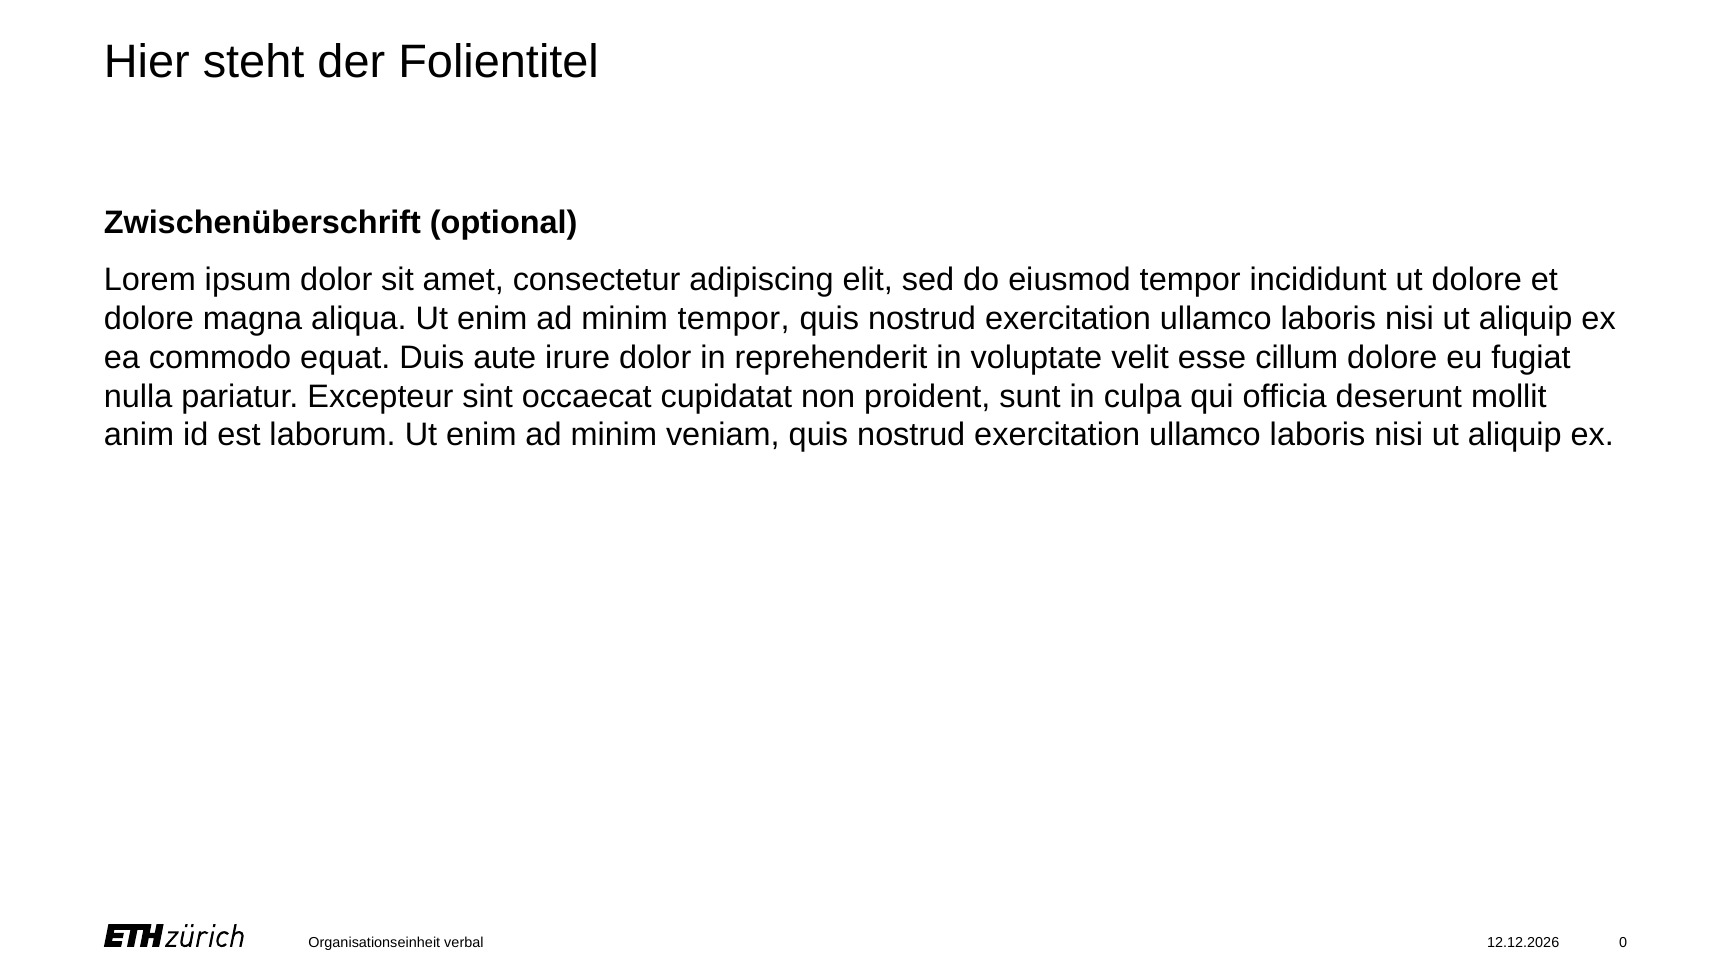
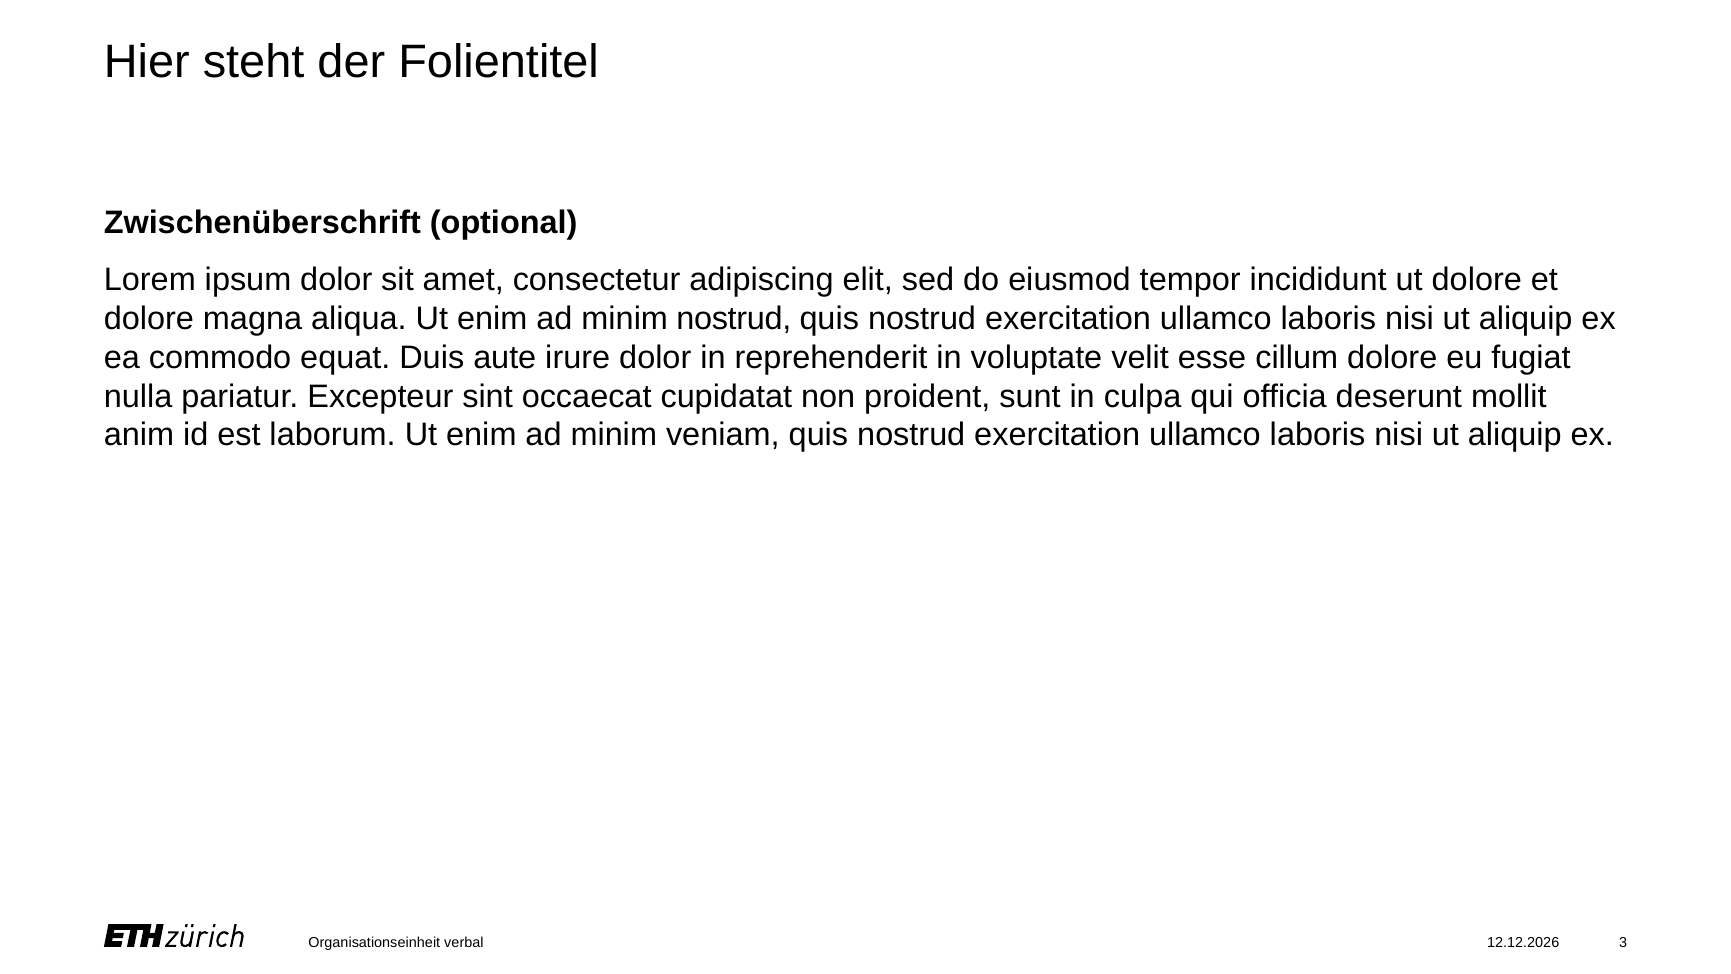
minim tempor: tempor -> nostrud
0: 0 -> 3
